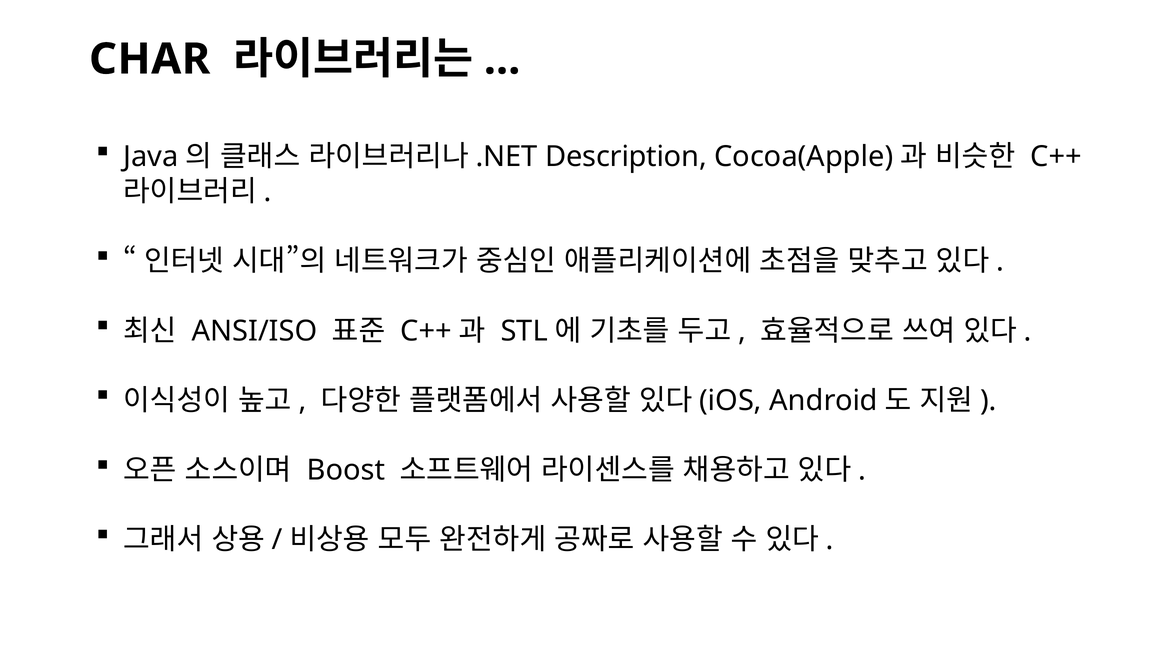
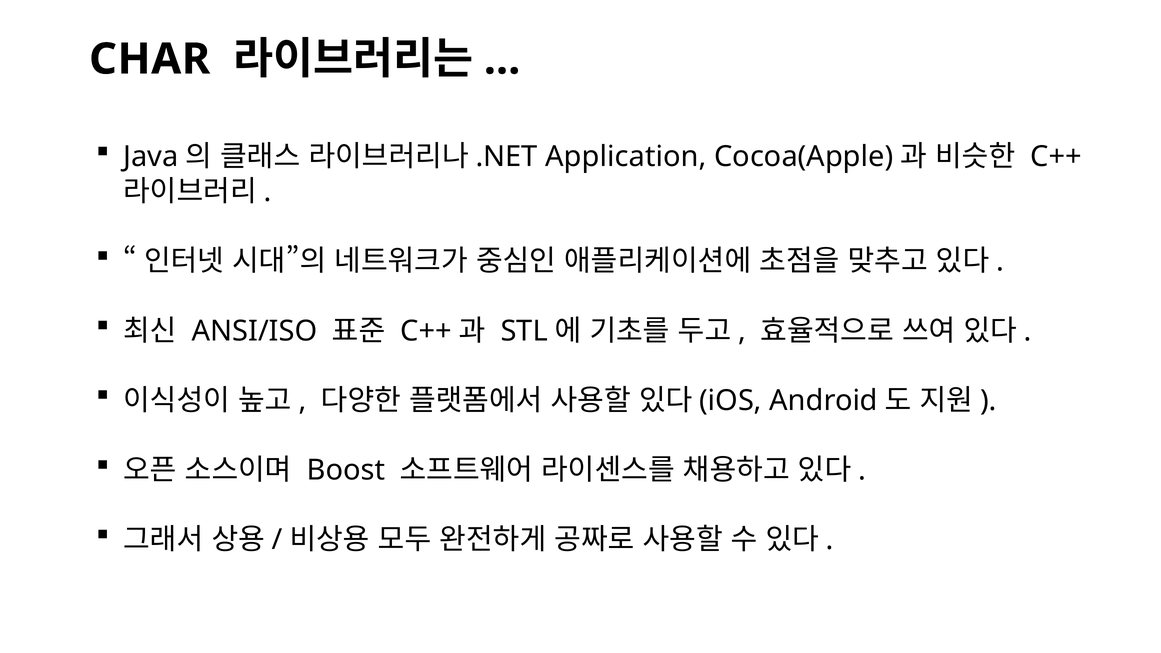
Description: Description -> Application
